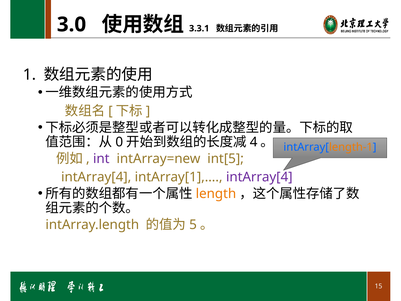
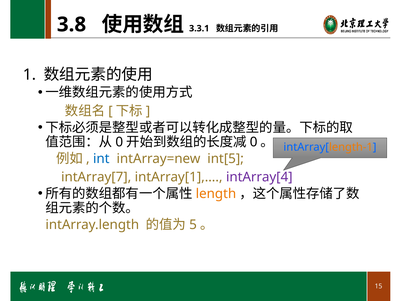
3.0: 3.0 -> 3.8
4 at (254, 142): 4 -> 0
int colour: purple -> blue
intArray[4 at (96, 177): intArray[4 -> intArray[7
